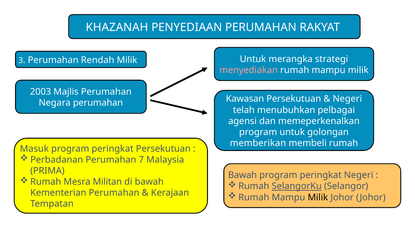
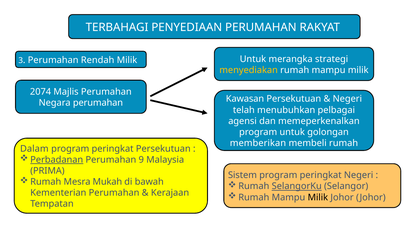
KHAZANAH: KHAZANAH -> TERBAHAGI
menyediakan colour: pink -> yellow
2003: 2003 -> 2074
Masuk: Masuk -> Dalam
Perbadanan underline: none -> present
7: 7 -> 9
Bawah at (242, 176): Bawah -> Sistem
Militan: Militan -> Mukah
